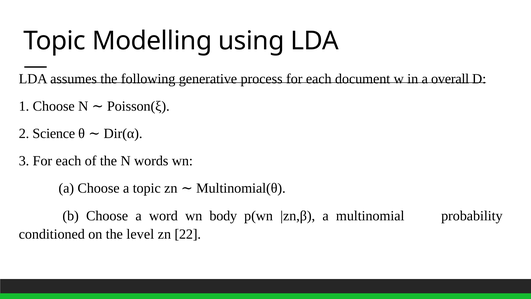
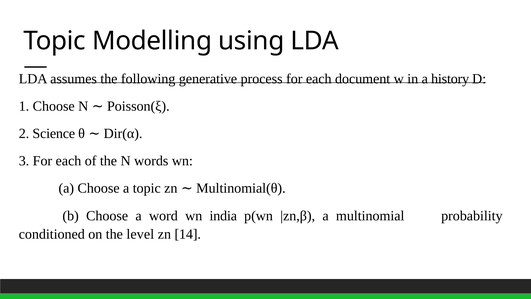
overall: overall -> history
body: body -> india
22: 22 -> 14
